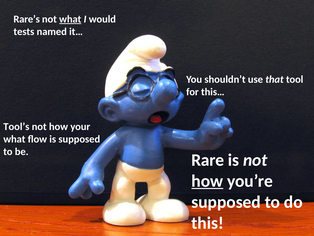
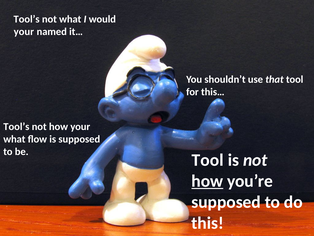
Rare’s at (27, 19): Rare’s -> Tool’s
what at (70, 19) underline: present -> none
tests at (24, 32): tests -> your
Rare at (208, 160): Rare -> Tool
